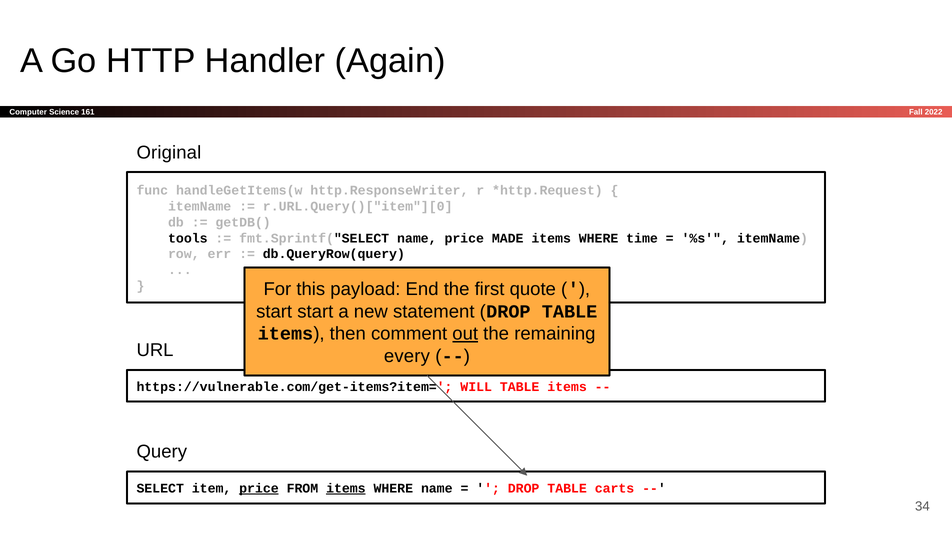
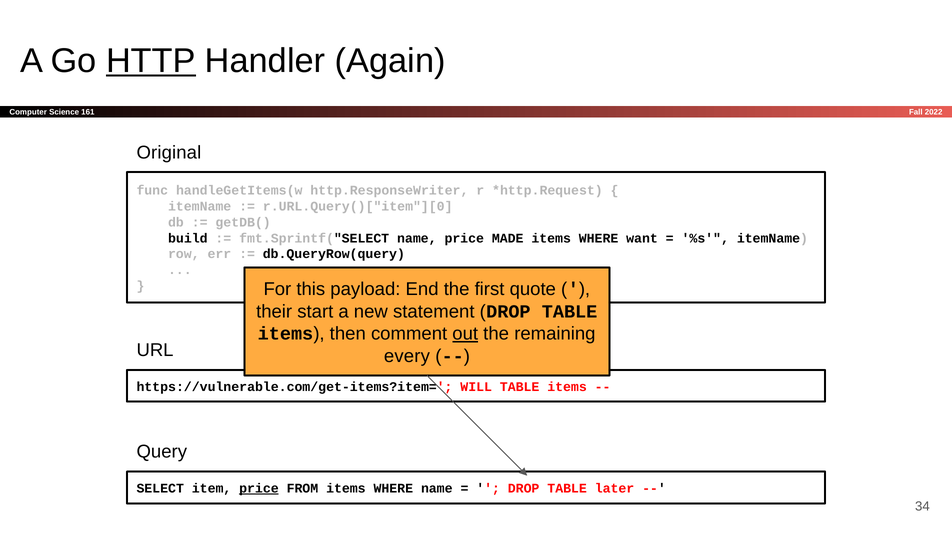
HTTP underline: none -> present
tools: tools -> build
time: time -> want
start at (274, 312): start -> their
items at (346, 489) underline: present -> none
carts: carts -> later
